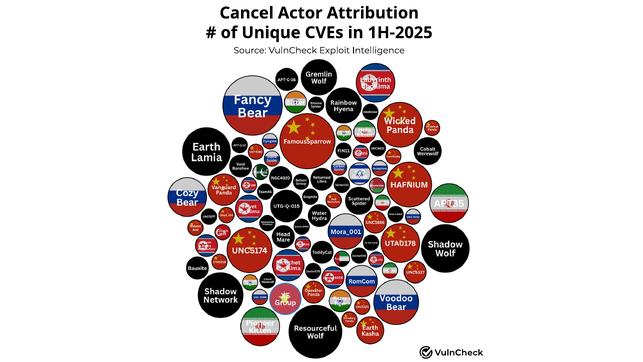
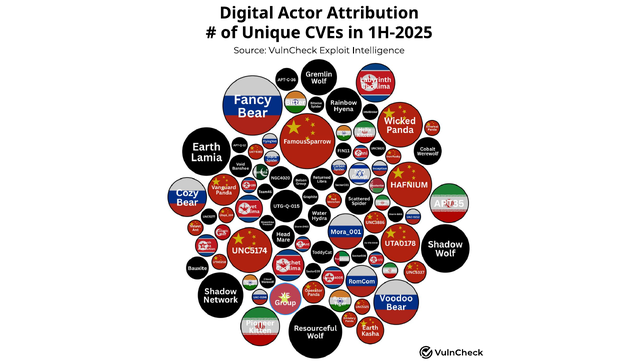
Cancel: Cancel -> Digital
